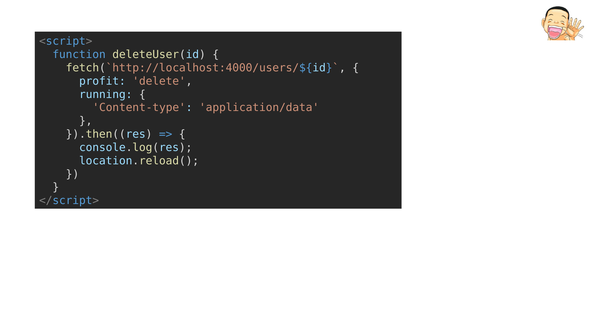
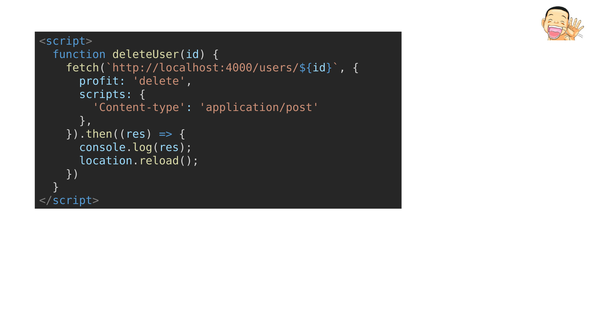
running: running -> scripts
application/data: application/data -> application/post
